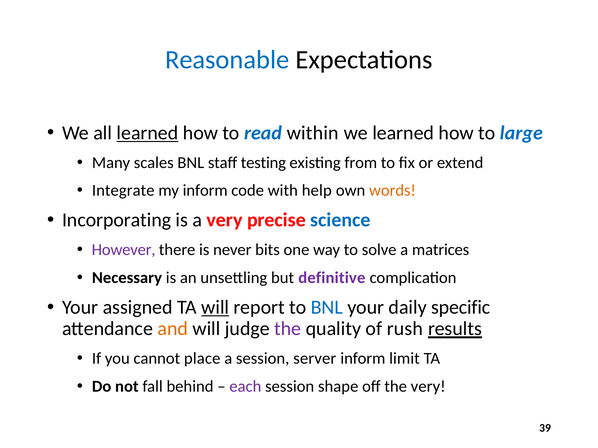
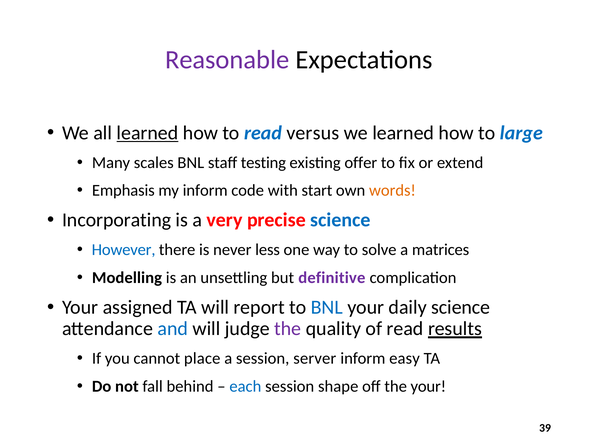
Reasonable colour: blue -> purple
within: within -> versus
from: from -> offer
Integrate: Integrate -> Emphasis
help: help -> start
However colour: purple -> blue
bits: bits -> less
Necessary: Necessary -> Modelling
will at (215, 308) underline: present -> none
daily specific: specific -> science
and colour: orange -> blue
of rush: rush -> read
limit: limit -> easy
each colour: purple -> blue
the very: very -> your
